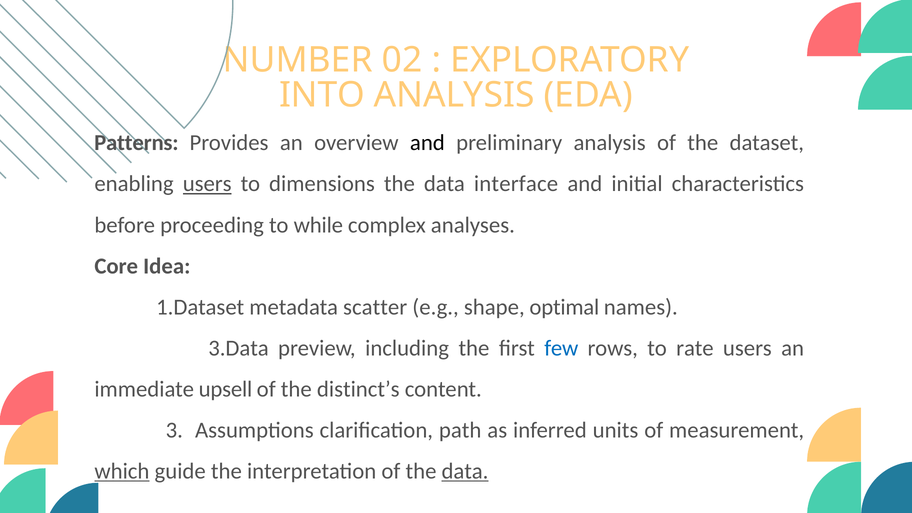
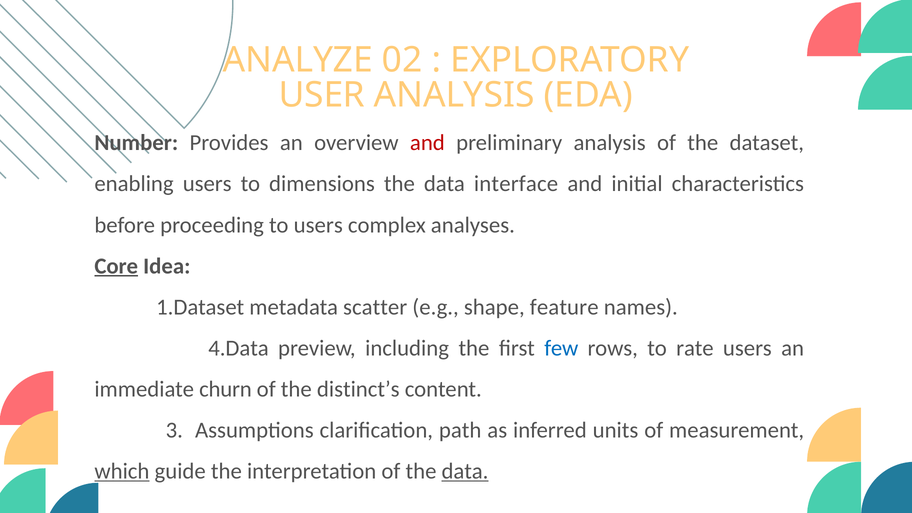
NUMBER: NUMBER -> ANALYZE
INTO: INTO -> USER
Patterns: Patterns -> Number
and at (427, 143) colour: black -> red
users at (207, 184) underline: present -> none
to while: while -> users
Core underline: none -> present
optimal: optimal -> feature
3.Data: 3.Data -> 4.Data
upsell: upsell -> churn
